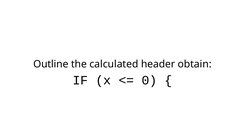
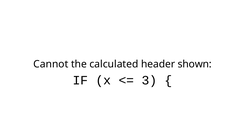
Outline: Outline -> Cannot
obtain: obtain -> shown
0: 0 -> 3
